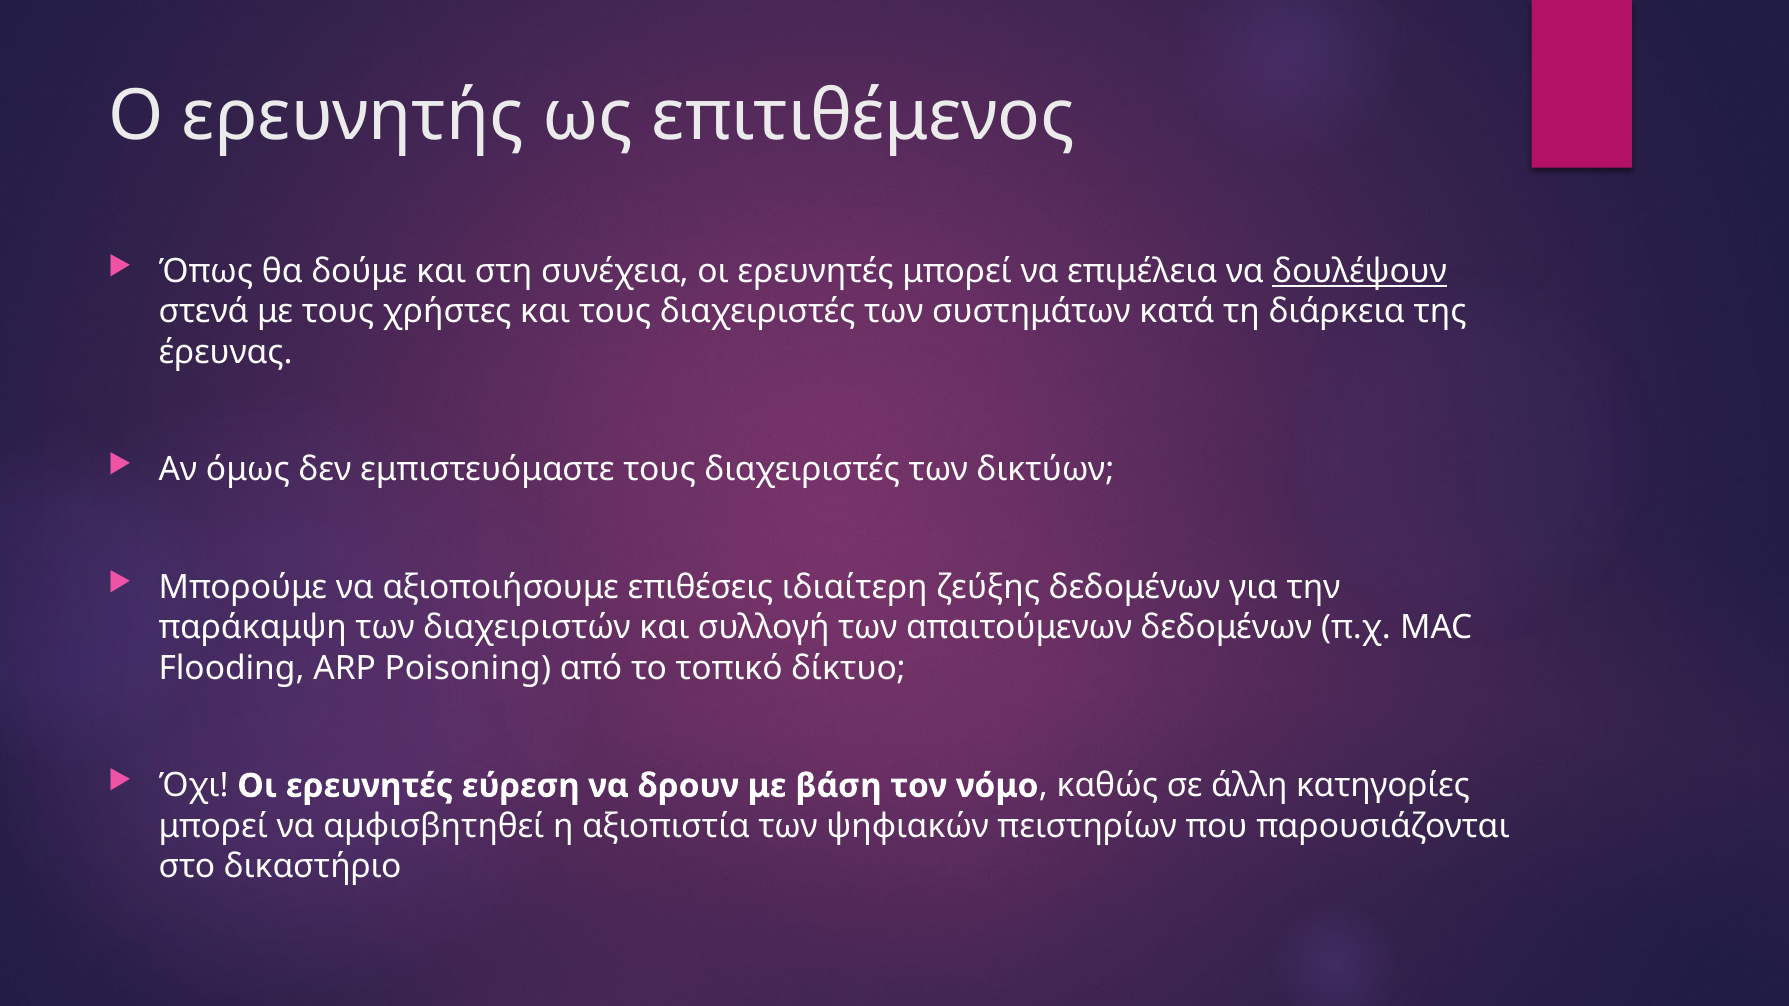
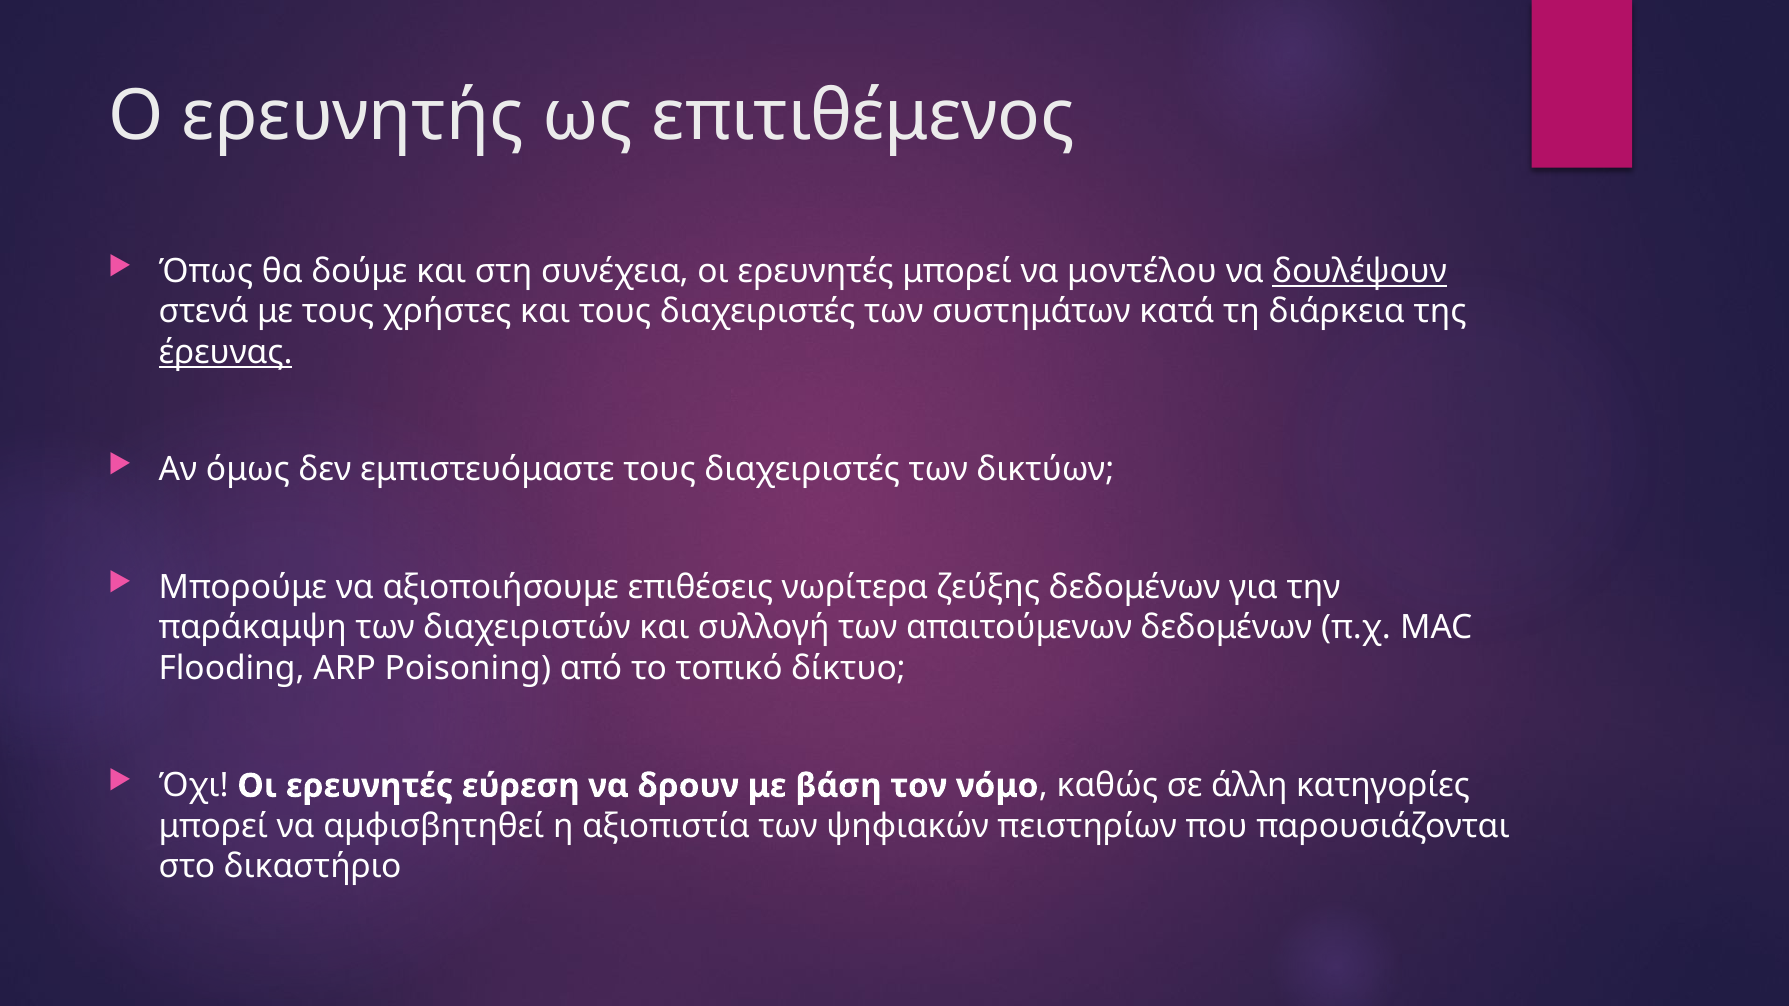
επιμέλεια: επιμέλεια -> μοντέλου
έρευνας underline: none -> present
ιδιαίτερη: ιδιαίτερη -> νωρίτερα
